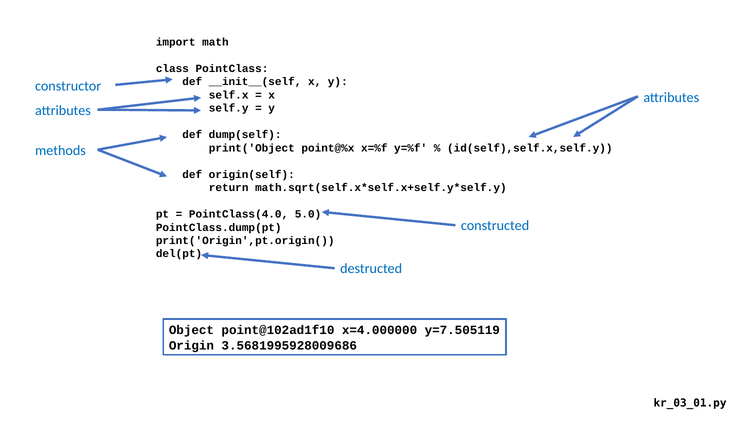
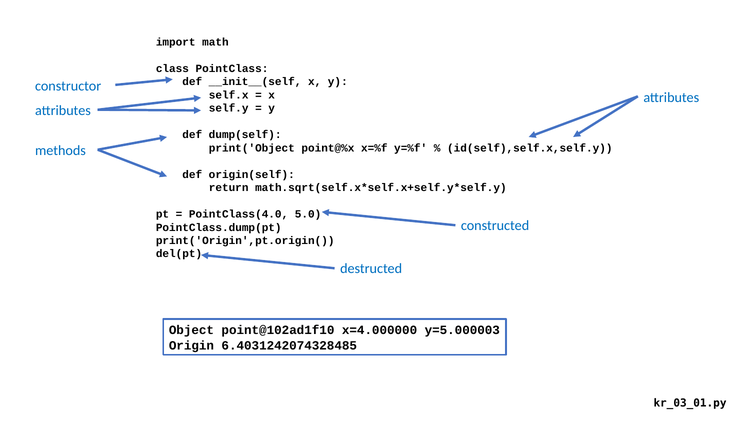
y=7.505119: y=7.505119 -> y=5.000003
3.5681995928009686: 3.5681995928009686 -> 6.4031242074328485
